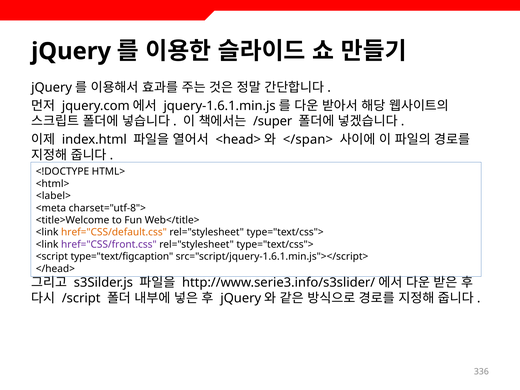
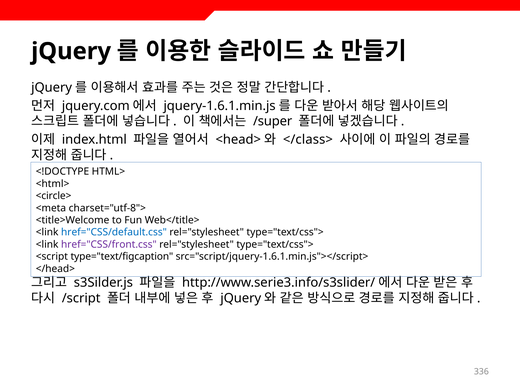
</span>: </span> -> </class>
<label>: <label> -> <circle>
href="CSS/default.css colour: orange -> blue
